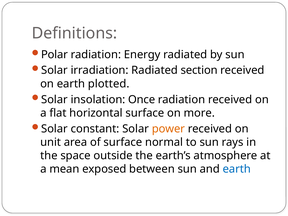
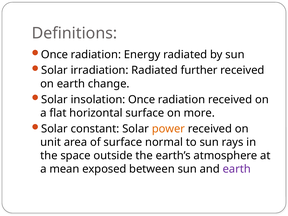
Polar at (55, 55): Polar -> Once
section: section -> further
plotted: plotted -> change
earth at (237, 169) colour: blue -> purple
